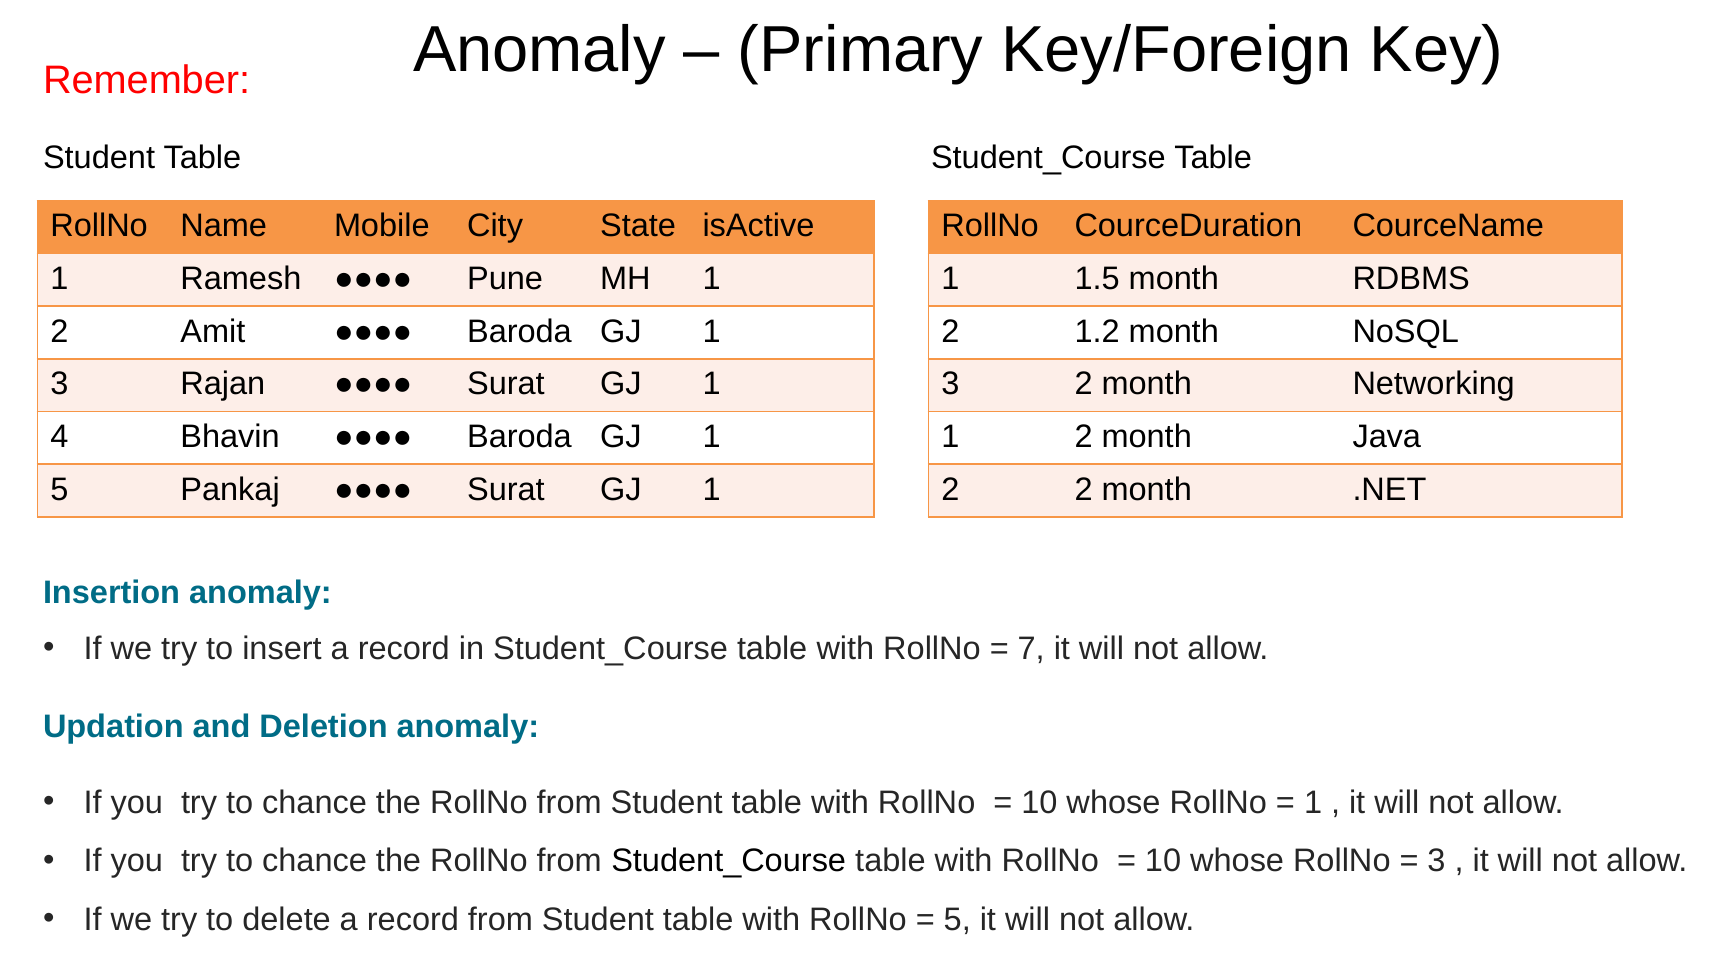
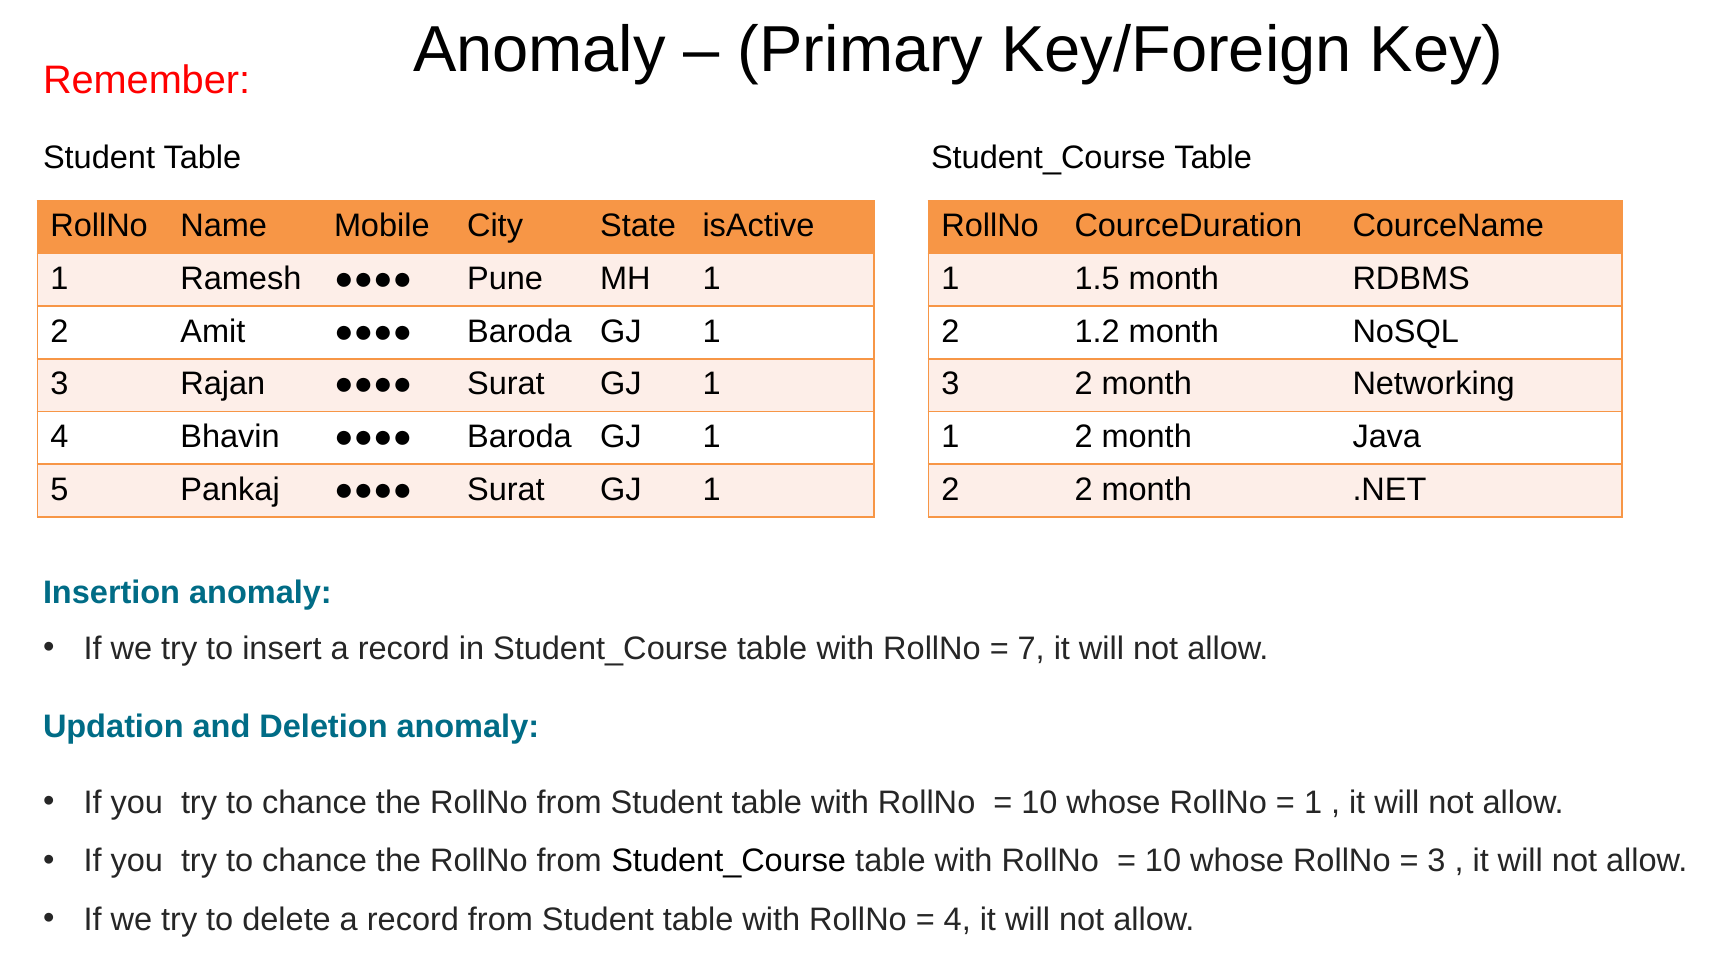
5 at (957, 920): 5 -> 4
